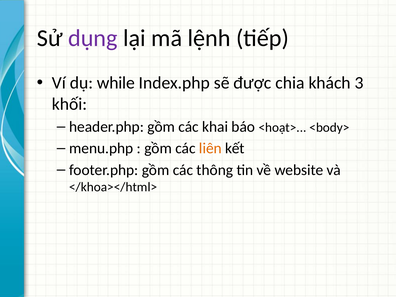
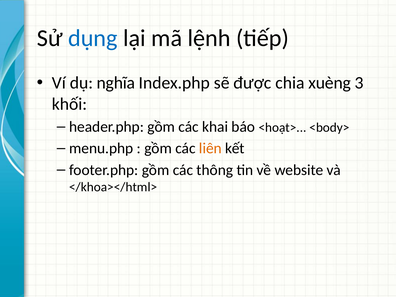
dụng colour: purple -> blue
while: while -> nghĩa
khách: khách -> xuèng
